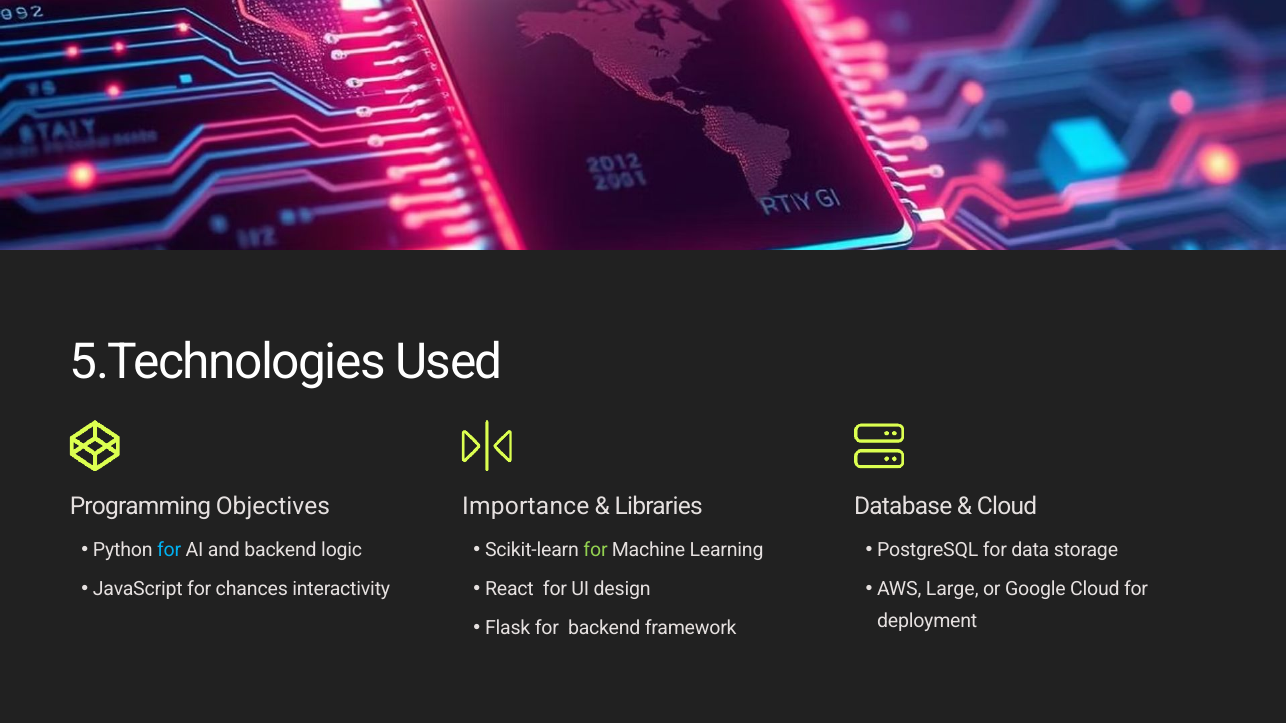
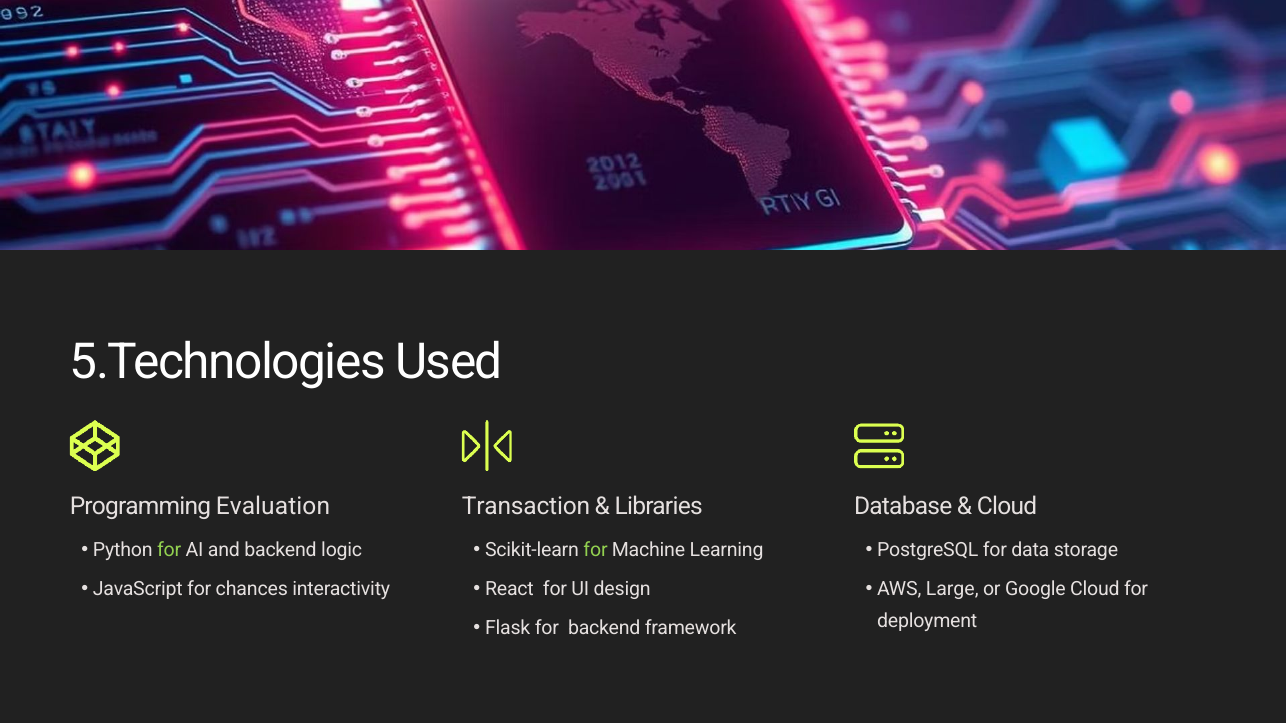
Objectives: Objectives -> Evaluation
Importance: Importance -> Transaction
for at (169, 550) colour: light blue -> light green
